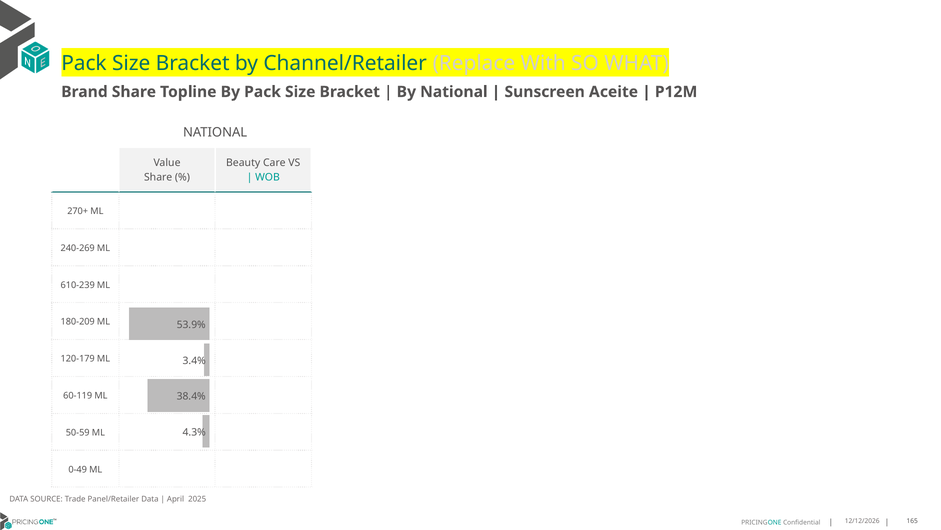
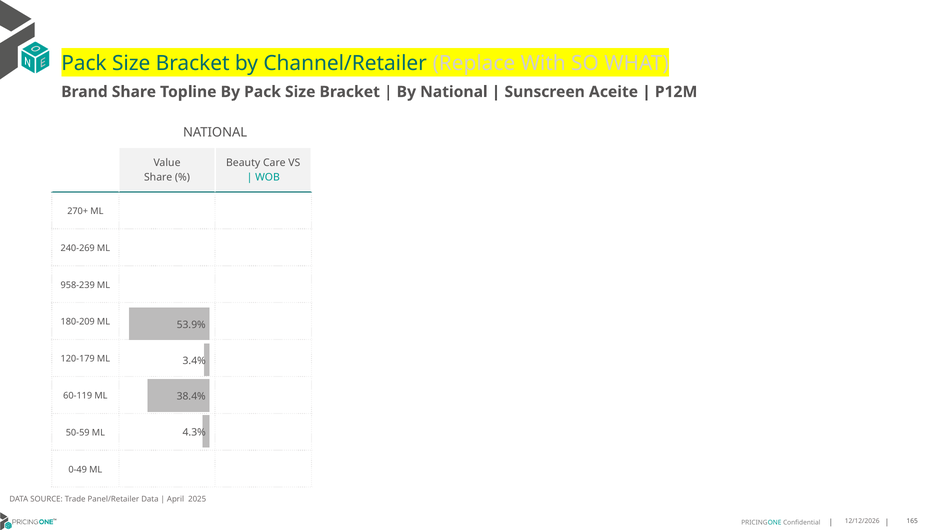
610-239: 610-239 -> 958-239
